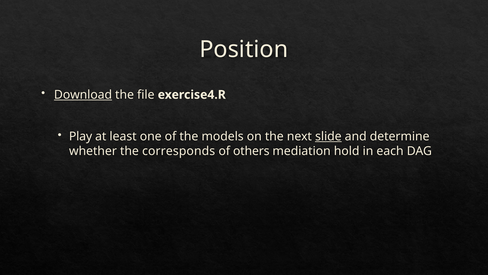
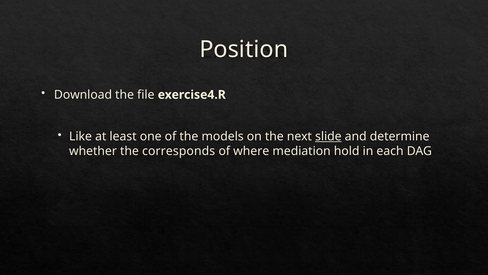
Download underline: present -> none
Play: Play -> Like
others: others -> where
